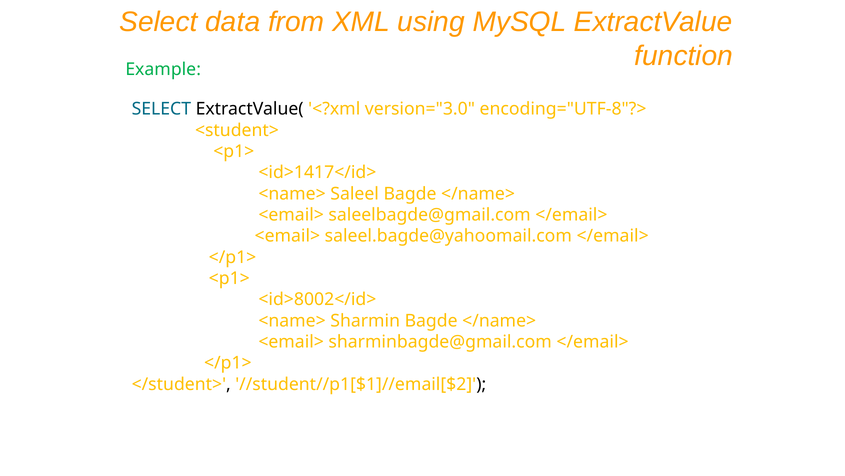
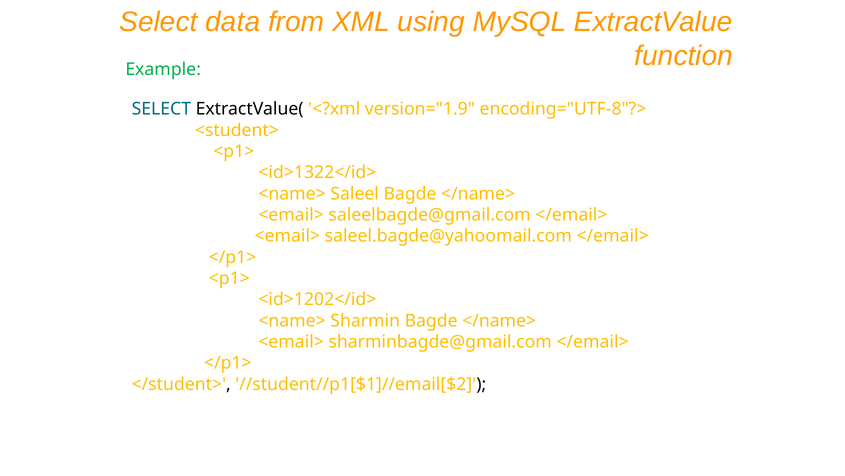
version="3.0: version="3.0 -> version="1.9
<id>1417</id>: <id>1417</id> -> <id>1322</id>
<id>8002</id>: <id>8002</id> -> <id>1202</id>
